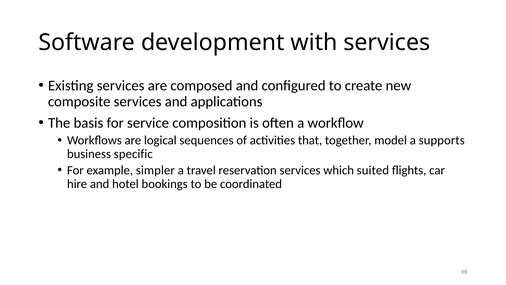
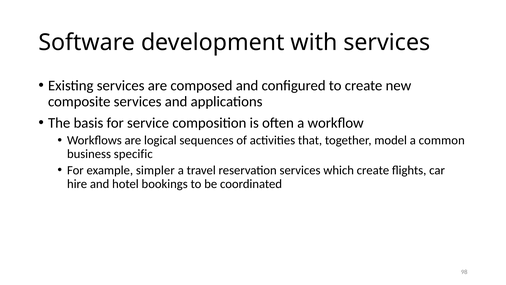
supports: supports -> common
which suited: suited -> create
